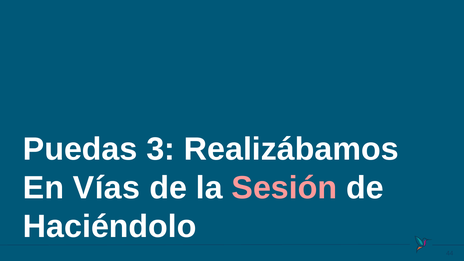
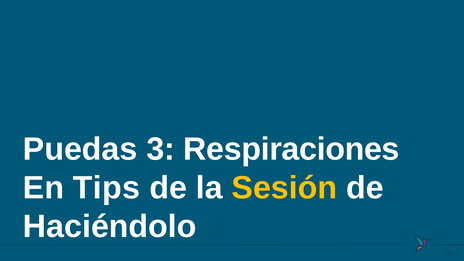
Realizábamos: Realizábamos -> Respiraciones
Vías: Vías -> Tips
Sesión colour: pink -> yellow
